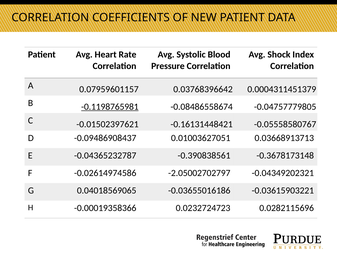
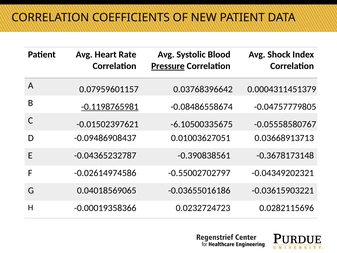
Pressure underline: none -> present
-0.16131448421: -0.16131448421 -> -6.10500335675
-2.05002702797: -2.05002702797 -> -0.55002702797
